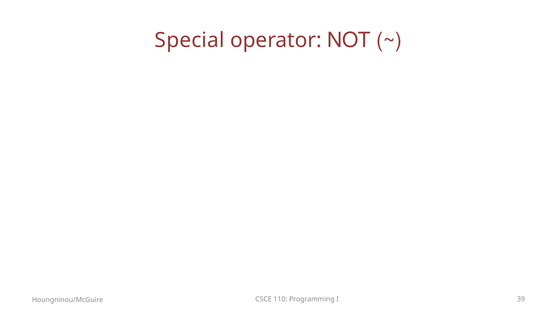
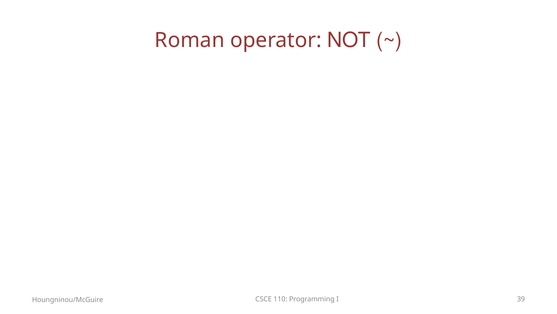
Special: Special -> Roman
